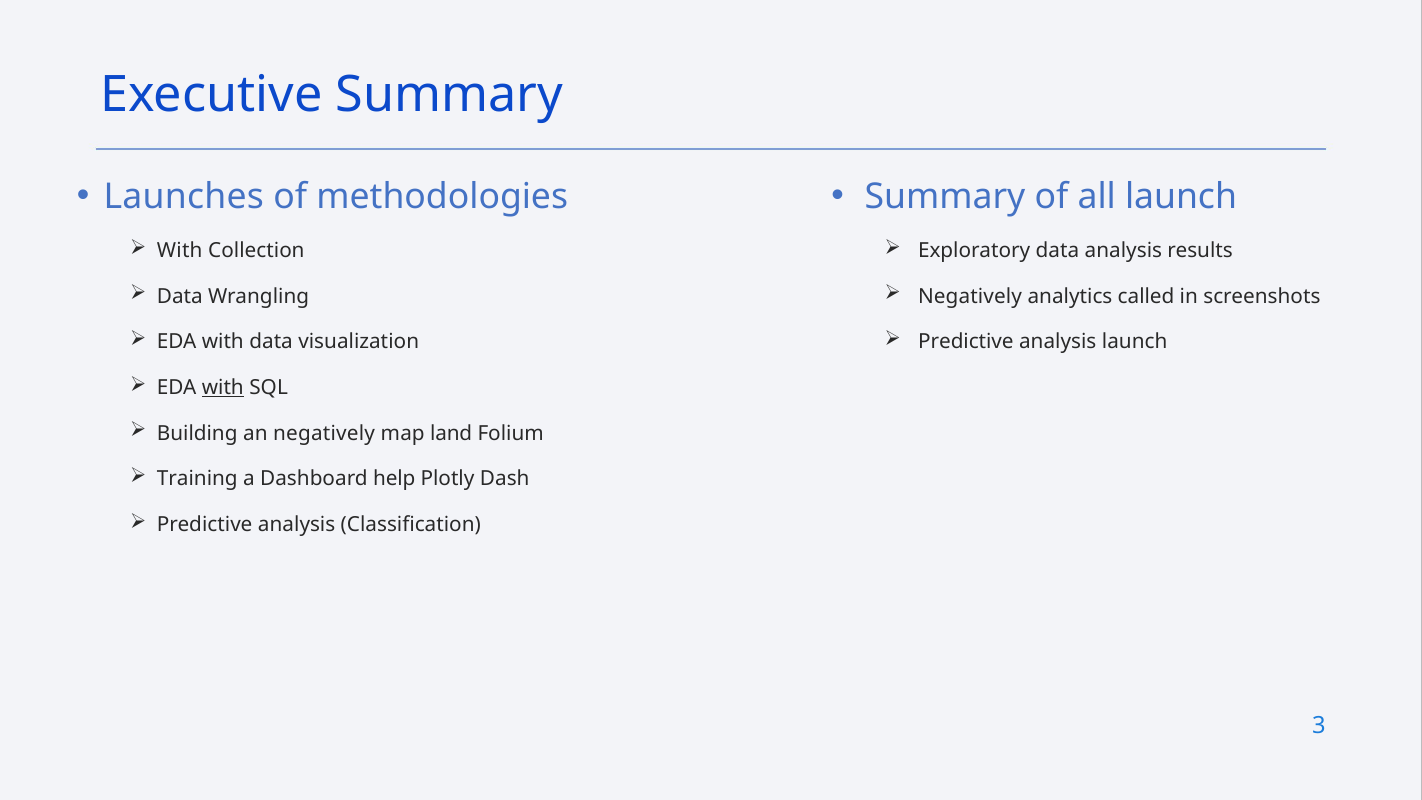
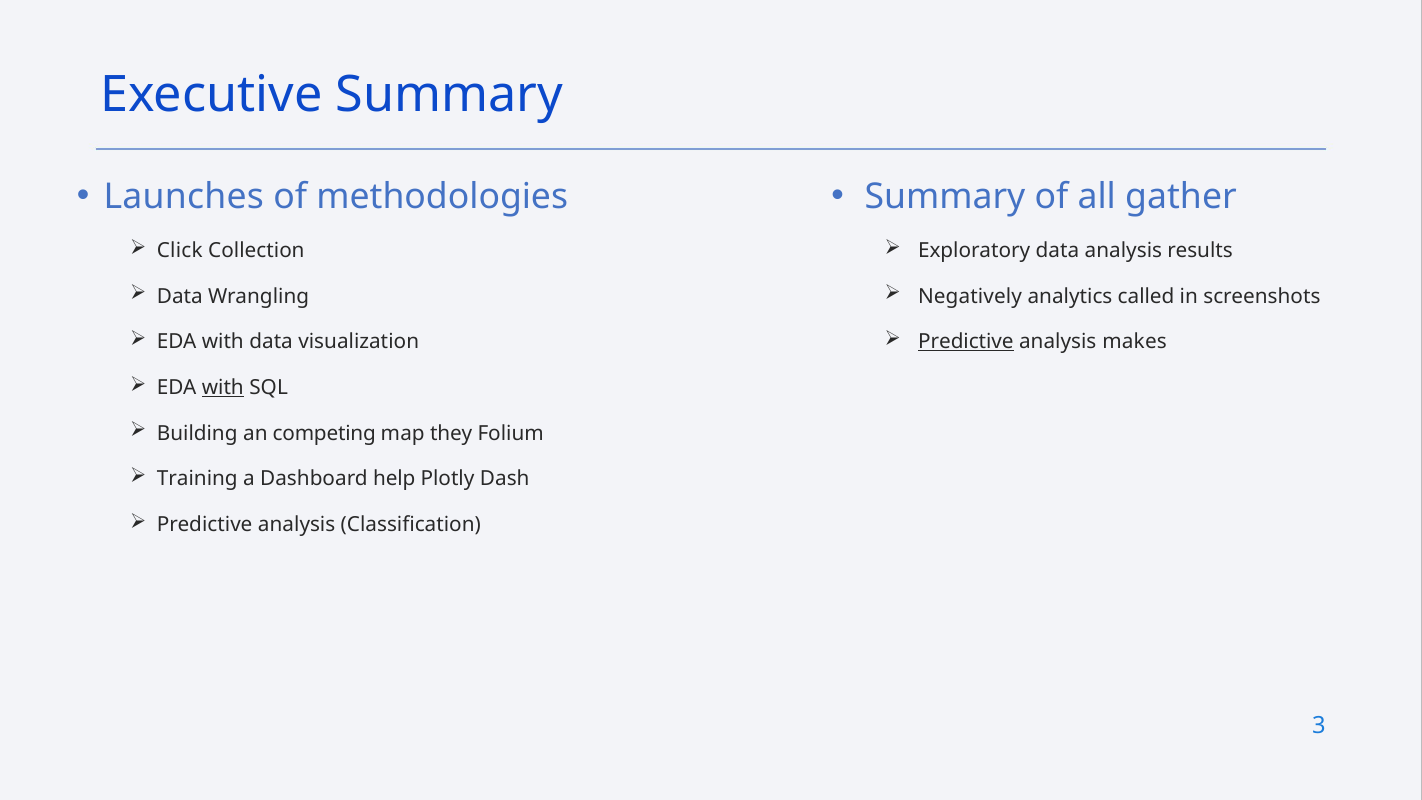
all launch: launch -> gather
With at (180, 251): With -> Click
Predictive at (966, 342) underline: none -> present
analysis launch: launch -> makes
an negatively: negatively -> competing
land: land -> they
